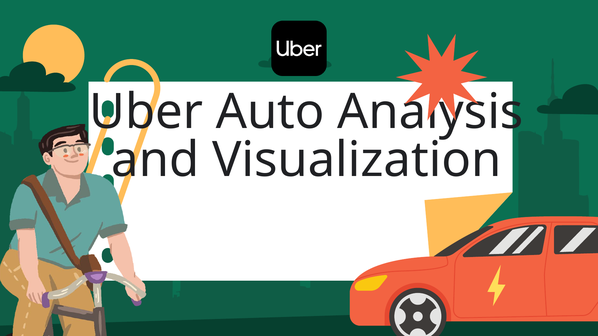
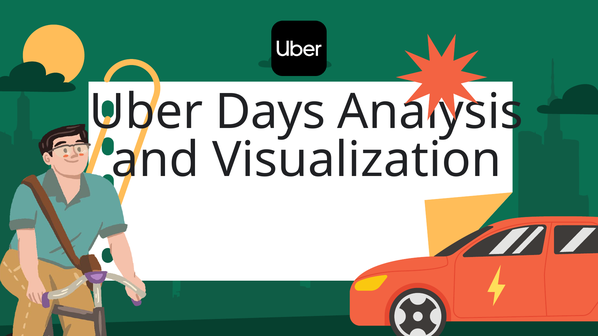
Auto: Auto -> Days
